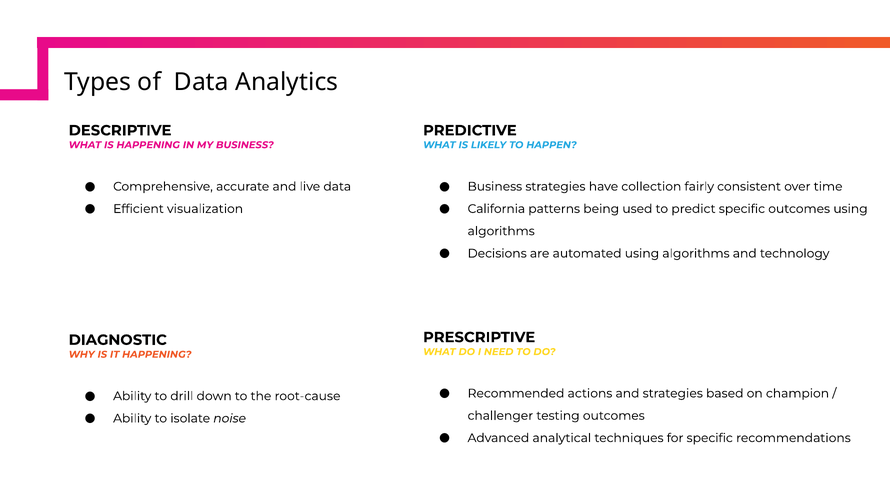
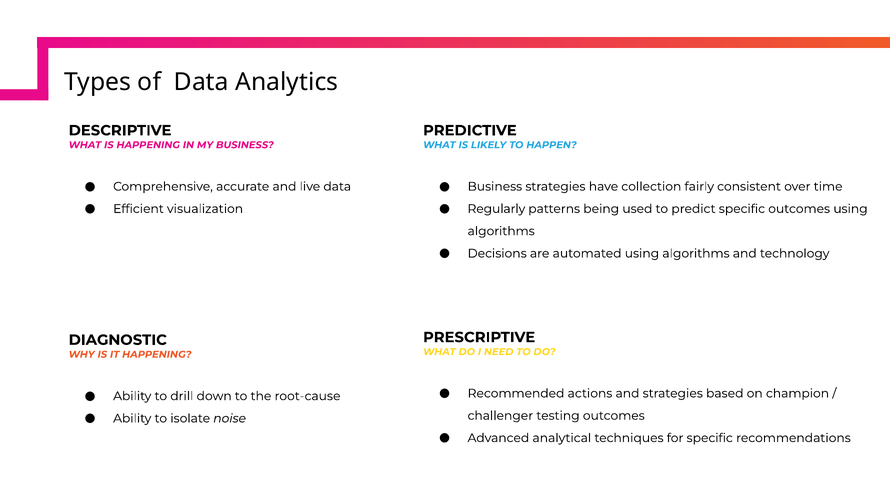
California: California -> Regularly
